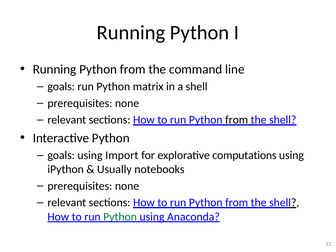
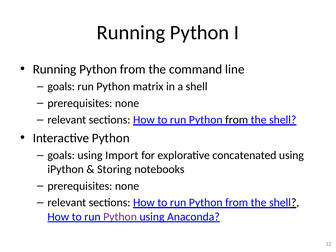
computations: computations -> concatenated
Usually: Usually -> Storing
Python at (120, 217) colour: green -> purple
